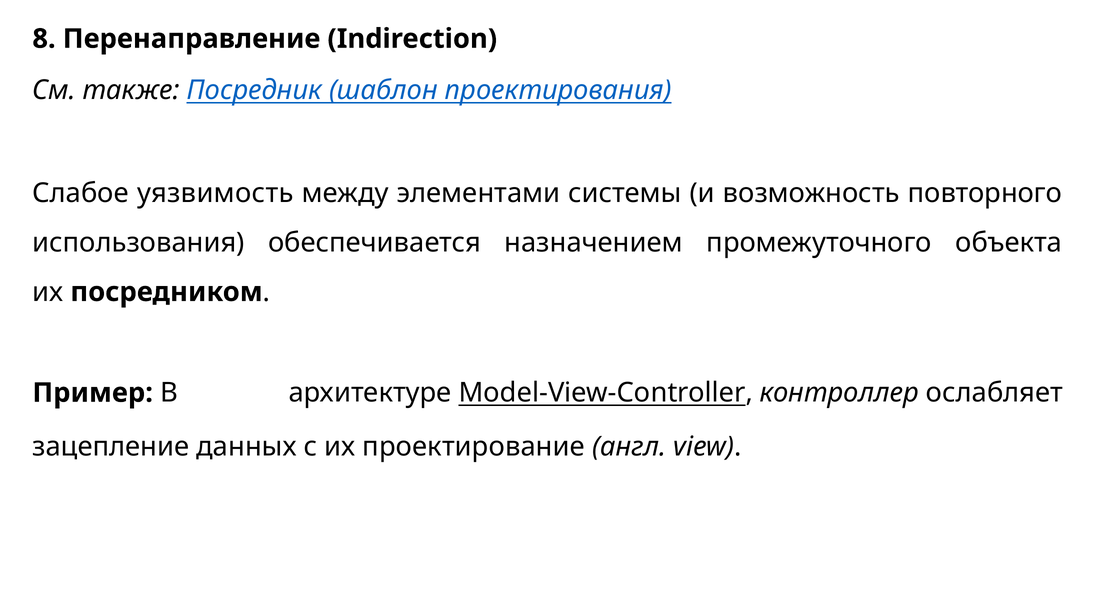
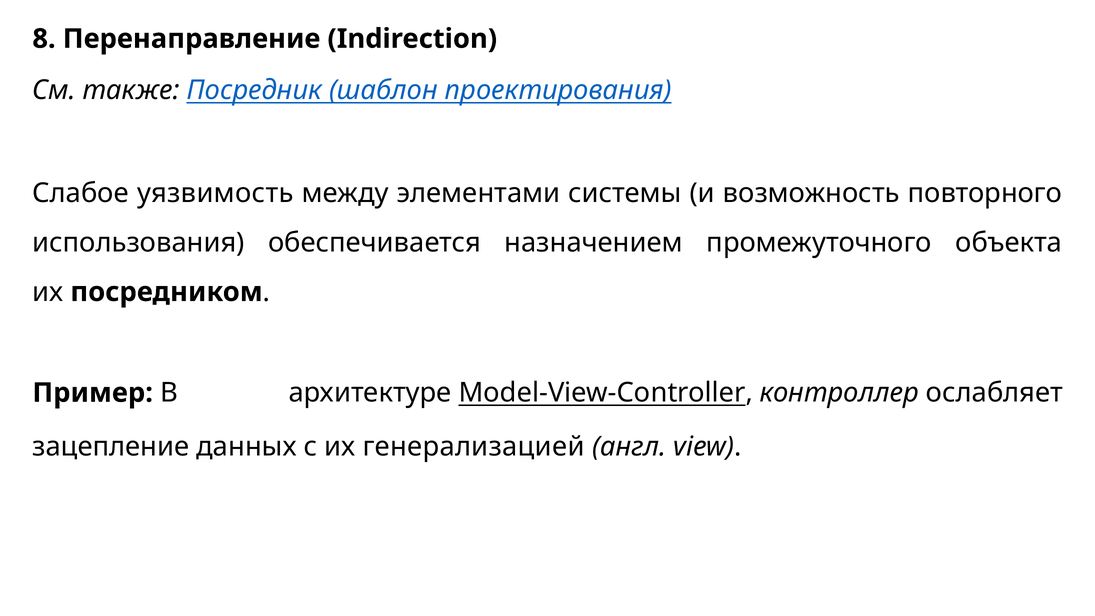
проектирование: проектирование -> генерализацией
